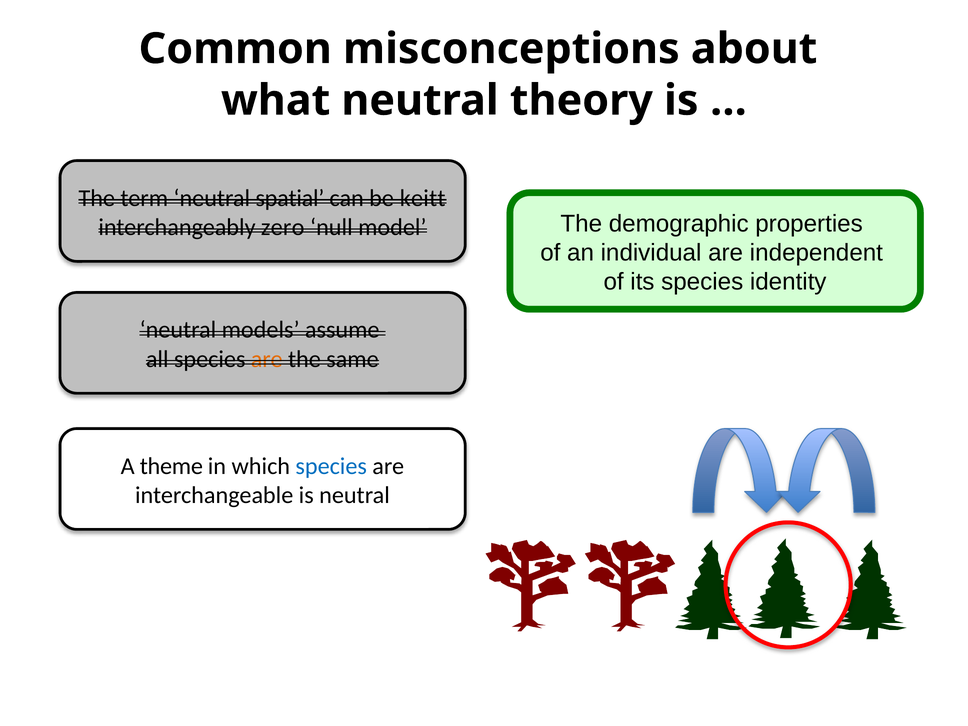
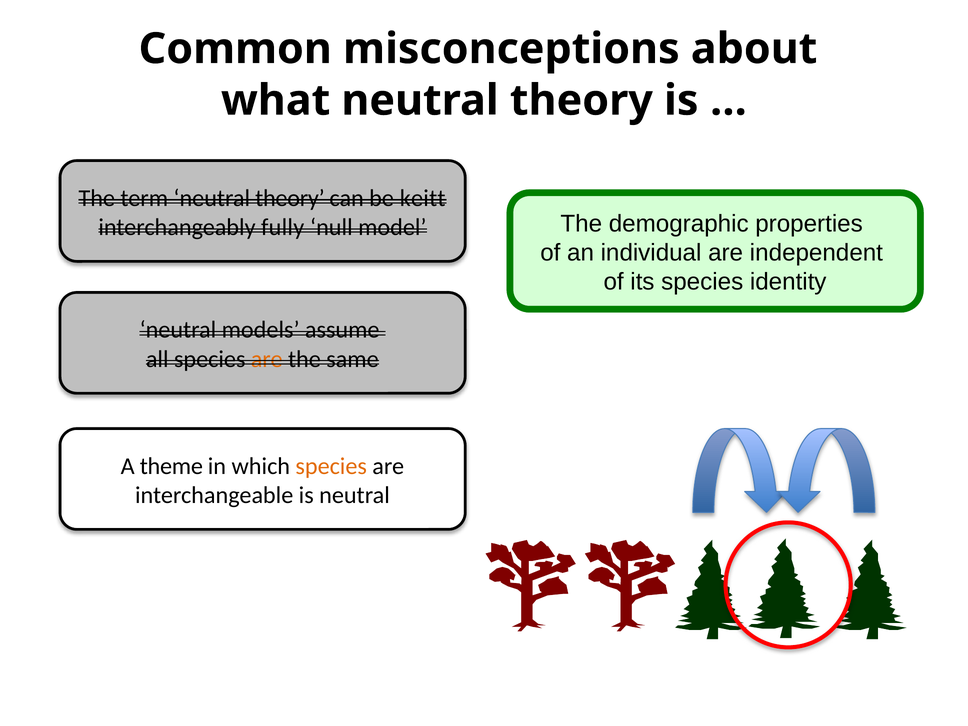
term neutral spatial: spatial -> theory
zero: zero -> fully
species at (331, 466) colour: blue -> orange
